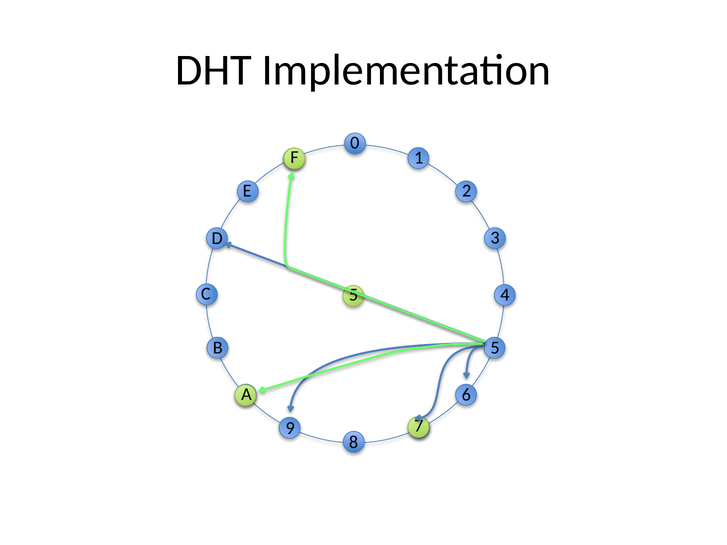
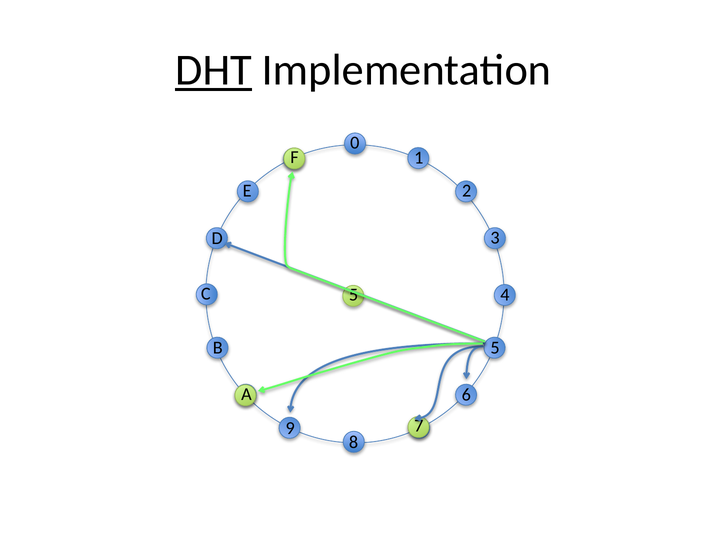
DHT underline: none -> present
